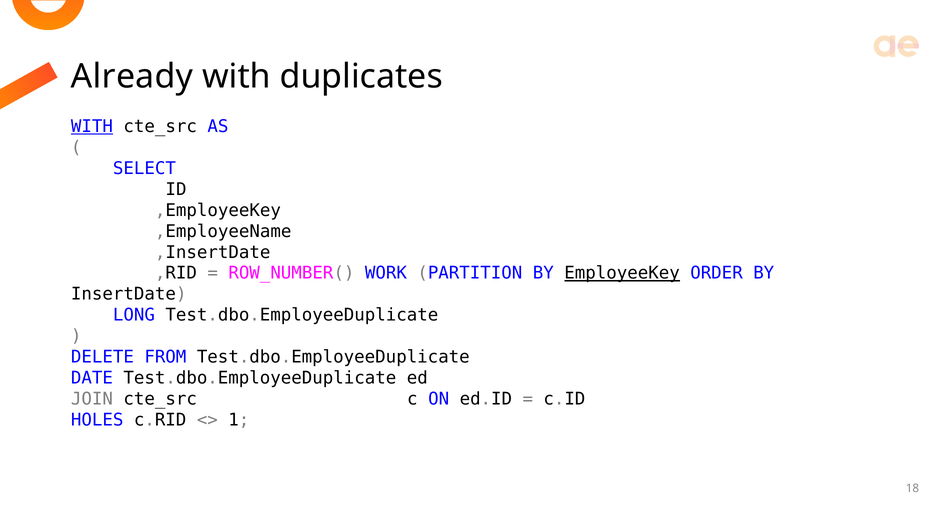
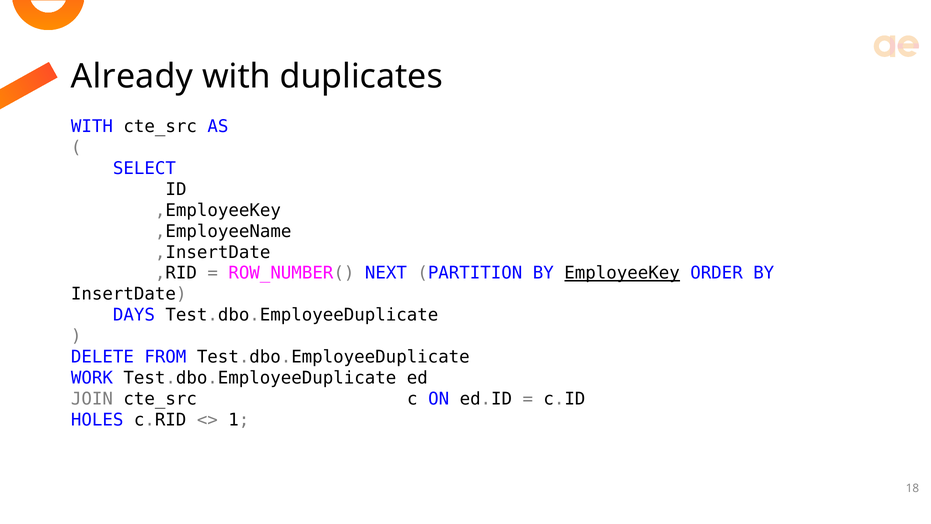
WITH at (92, 126) underline: present -> none
WORK: WORK -> NEXT
LONG: LONG -> DAYS
DATE: DATE -> WORK
